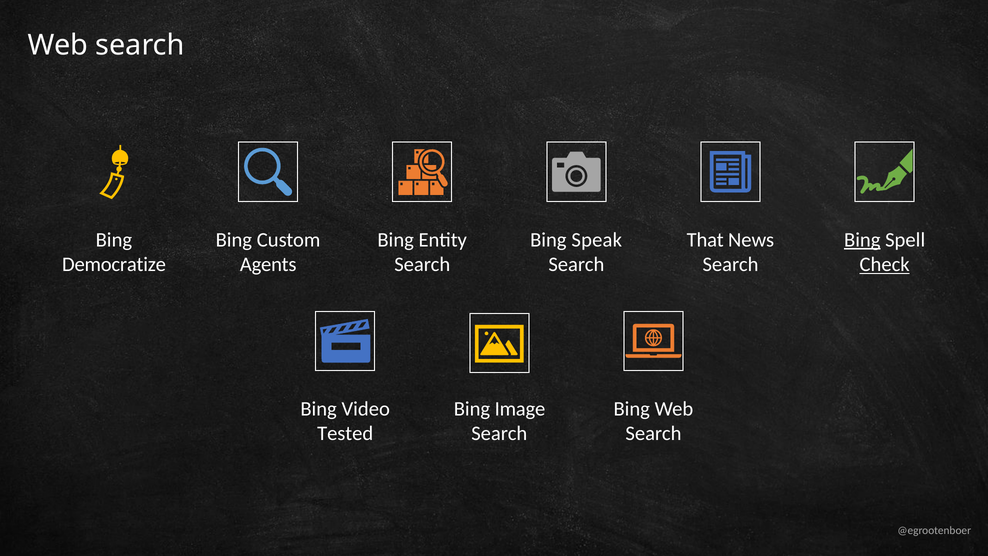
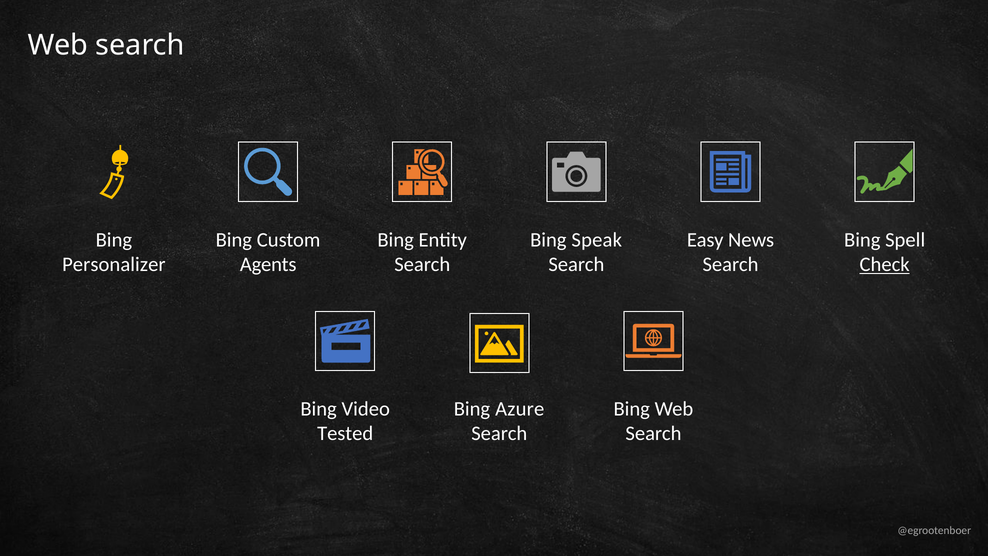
That: That -> Easy
Bing at (862, 240) underline: present -> none
Democratize: Democratize -> Personalizer
Image: Image -> Azure
